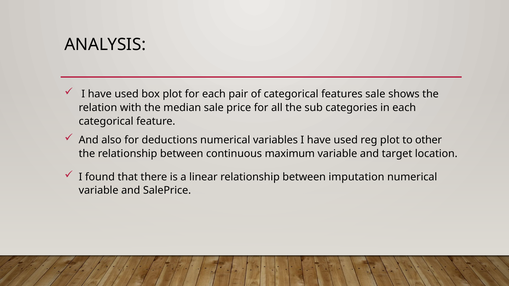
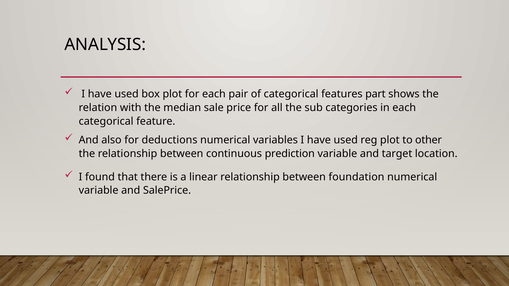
features sale: sale -> part
maximum: maximum -> prediction
imputation: imputation -> foundation
